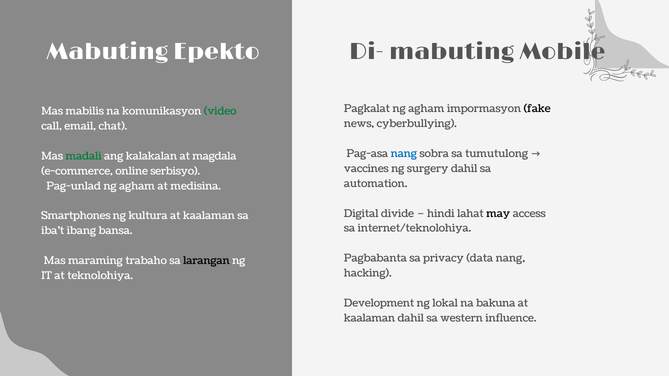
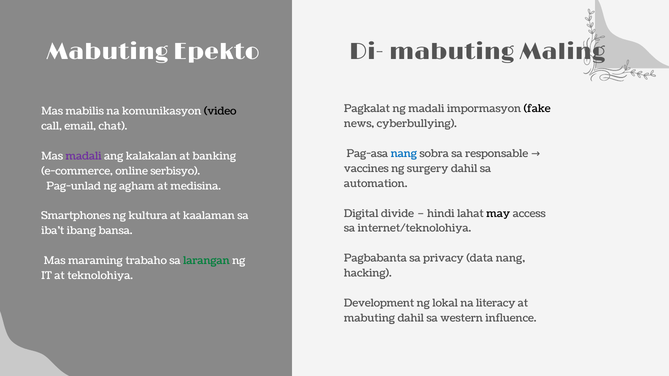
Mobile: Mobile -> Maling
Pagkalat ng agham: agham -> madali
video colour: green -> black
tumutulong: tumutulong -> responsable
madali at (84, 156) colour: green -> purple
magdala: magdala -> banking
larangan colour: black -> green
bakuna: bakuna -> literacy
kaalaman at (370, 318): kaalaman -> mabuting
